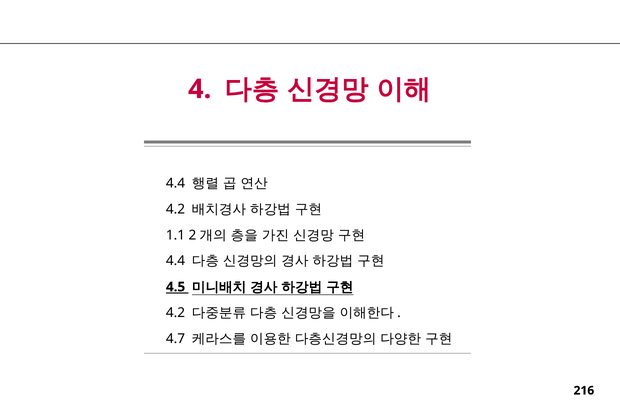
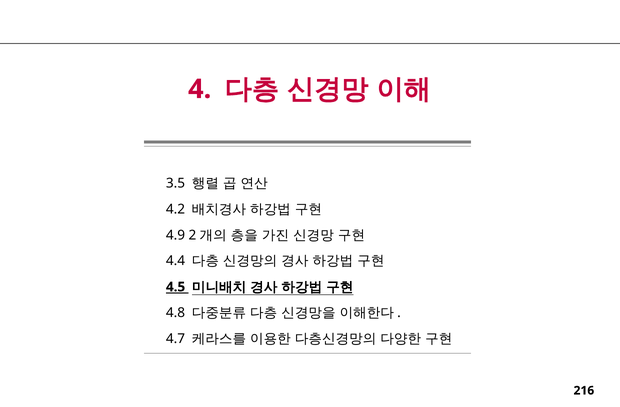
4.4 at (176, 183): 4.4 -> 3.5
1.1: 1.1 -> 4.9
4.2 at (176, 313): 4.2 -> 4.8
